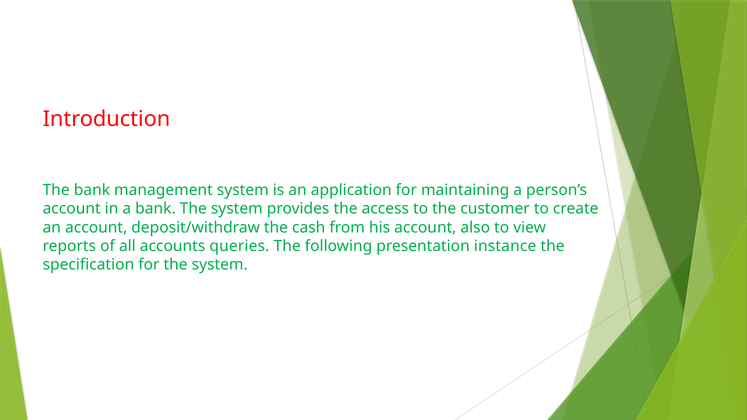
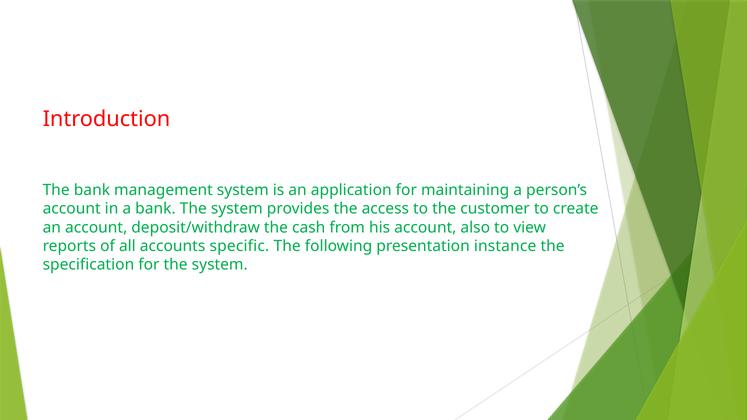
queries: queries -> specific
